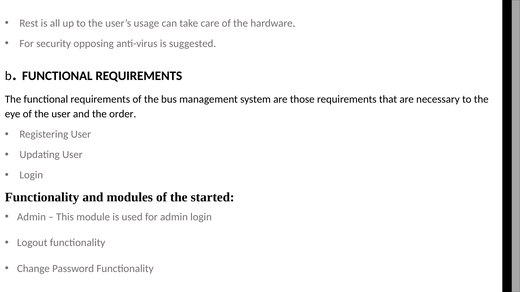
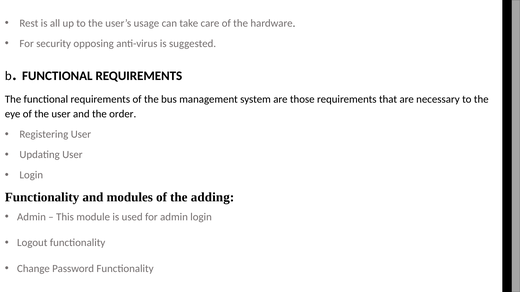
started: started -> adding
